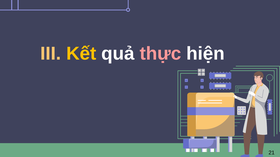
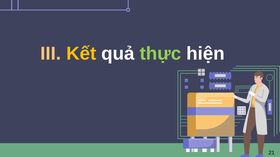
thực colour: pink -> light green
